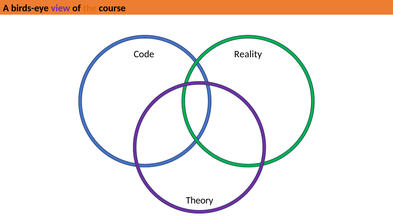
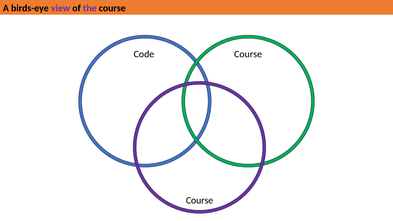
the colour: orange -> purple
Reality at (248, 54): Reality -> Course
Theory at (200, 201): Theory -> Course
